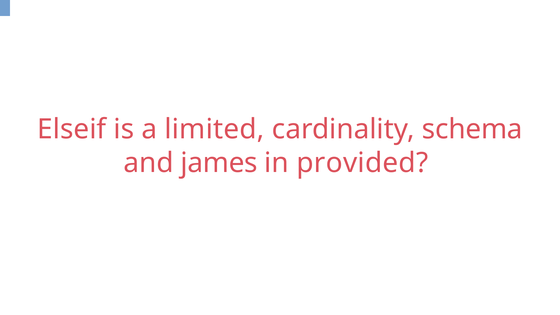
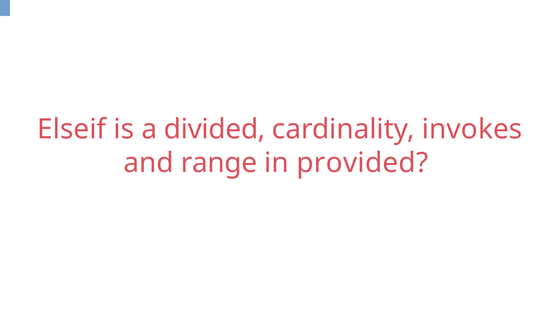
limited: limited -> divided
schema: schema -> invokes
james: james -> range
